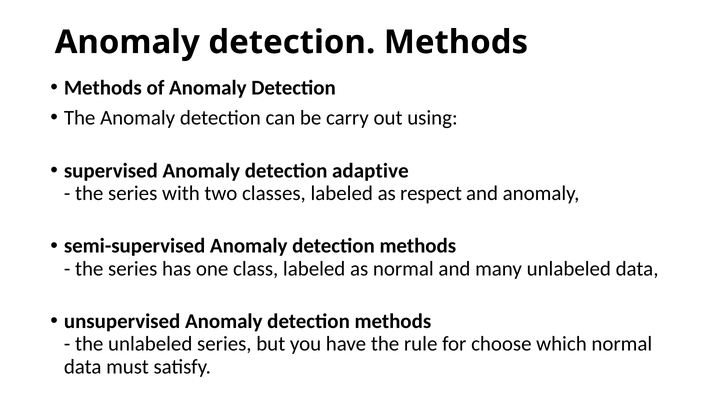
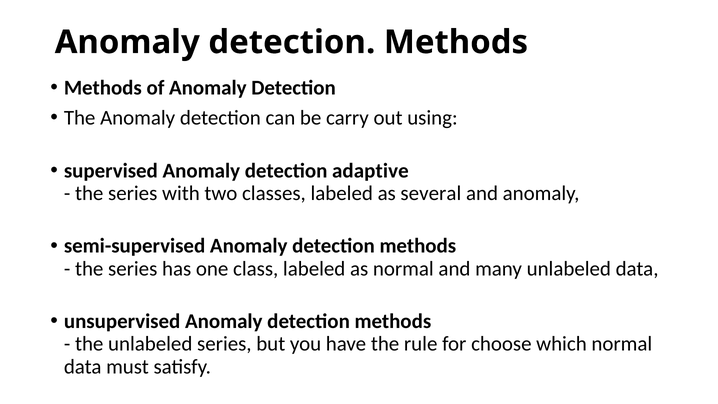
respect: respect -> several
